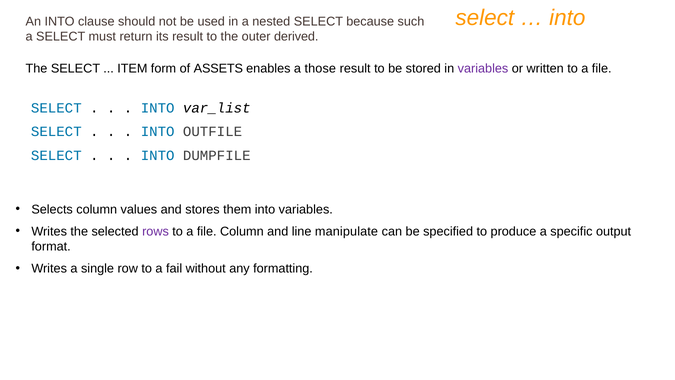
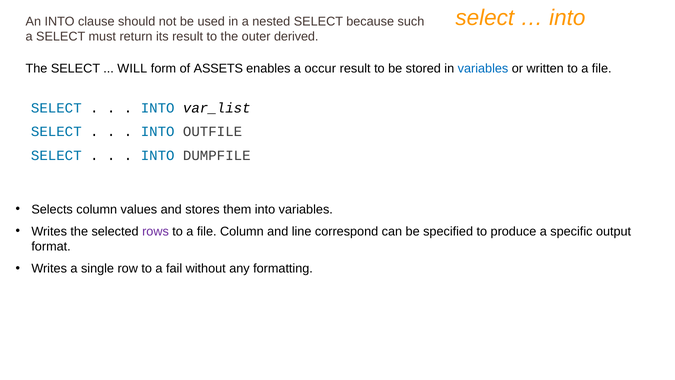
ITEM: ITEM -> WILL
those: those -> occur
variables at (483, 69) colour: purple -> blue
manipulate: manipulate -> correspond
